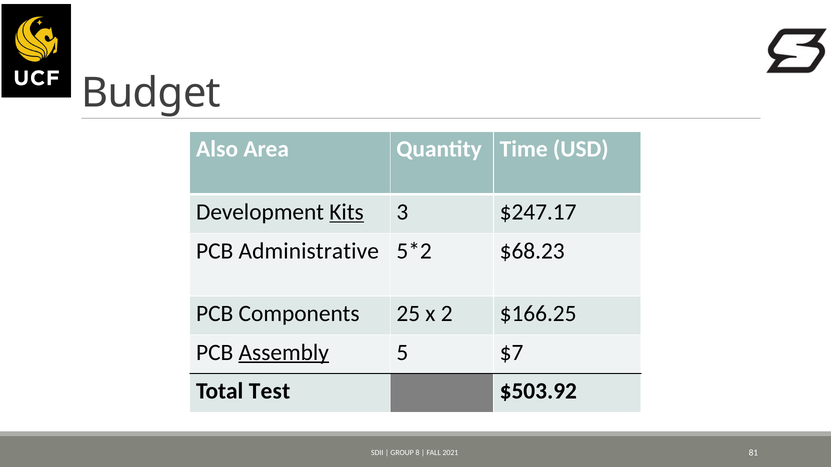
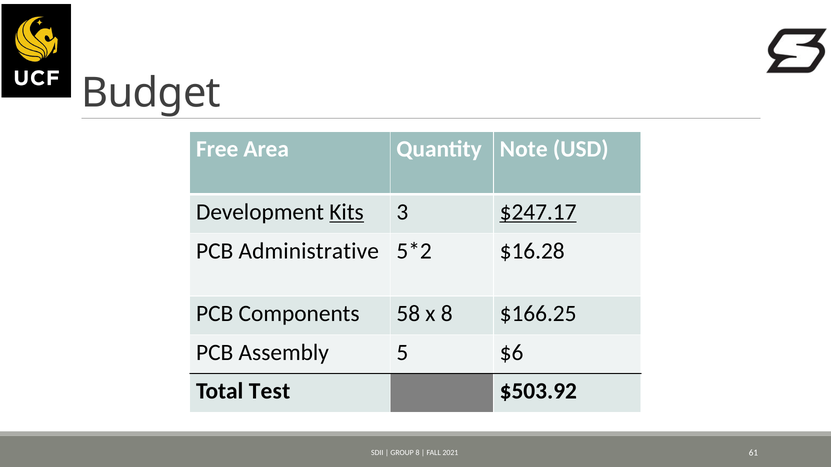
Also: Also -> Free
Time: Time -> Note
$247.17 underline: none -> present
$68.23: $68.23 -> $16.28
25: 25 -> 58
x 2: 2 -> 8
Assembly underline: present -> none
$7: $7 -> $6
81: 81 -> 61
